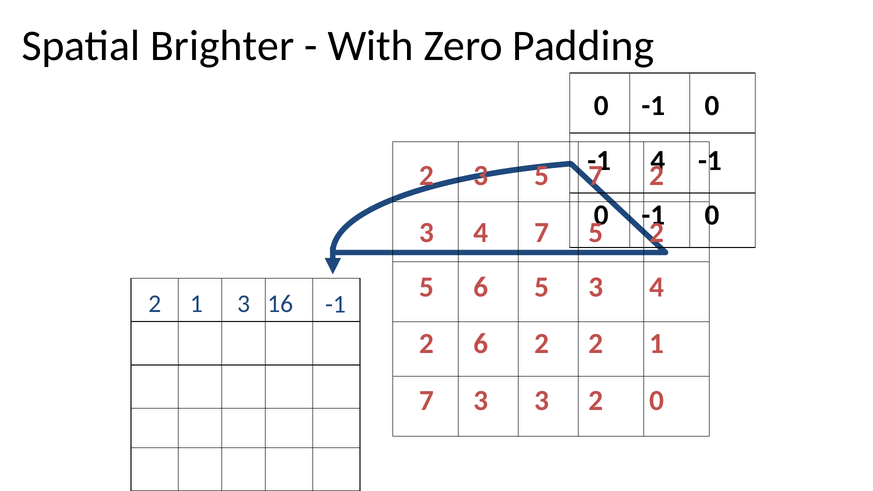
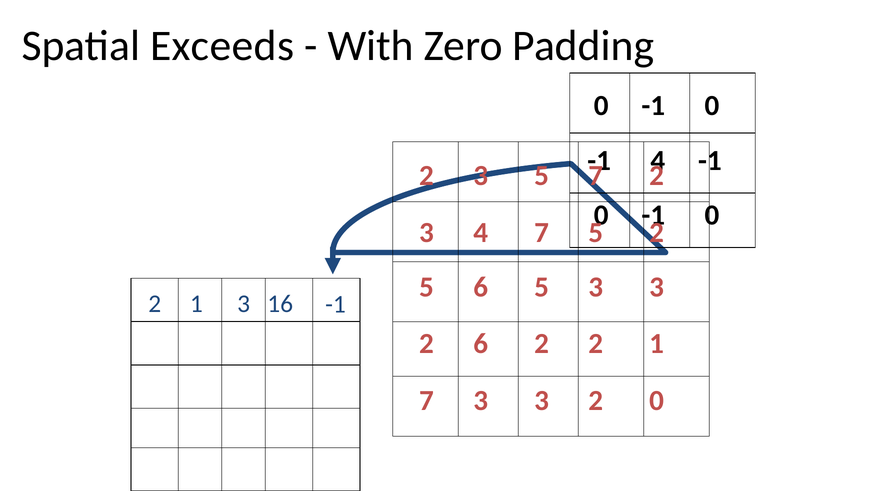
Brighter: Brighter -> Exceeds
5 3 4: 4 -> 3
